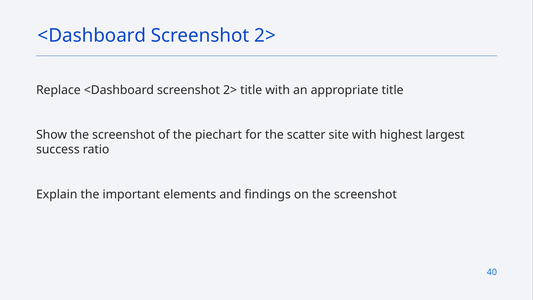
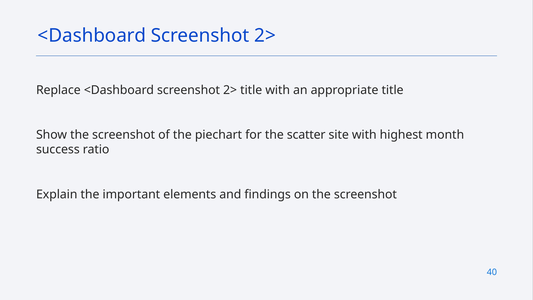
largest: largest -> month
